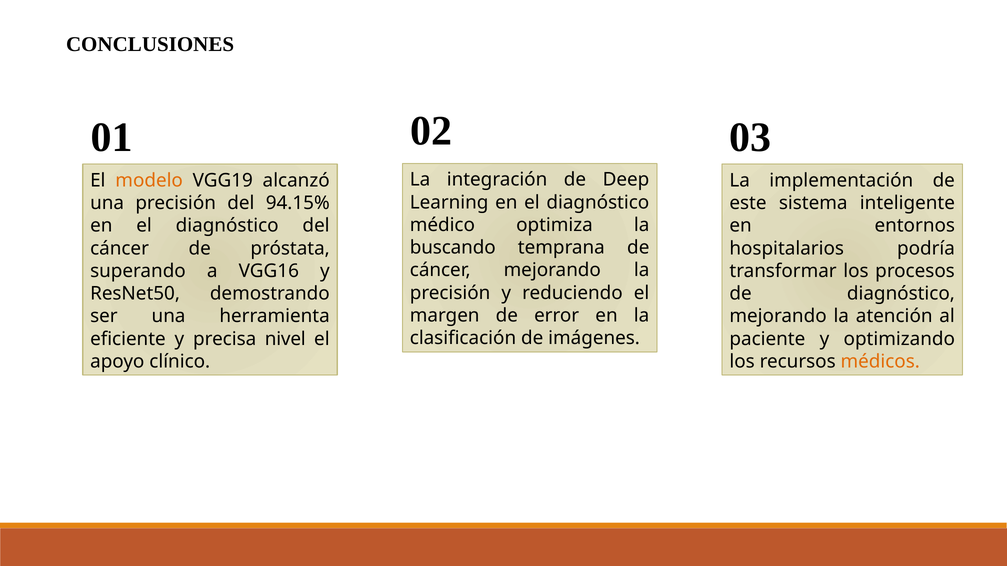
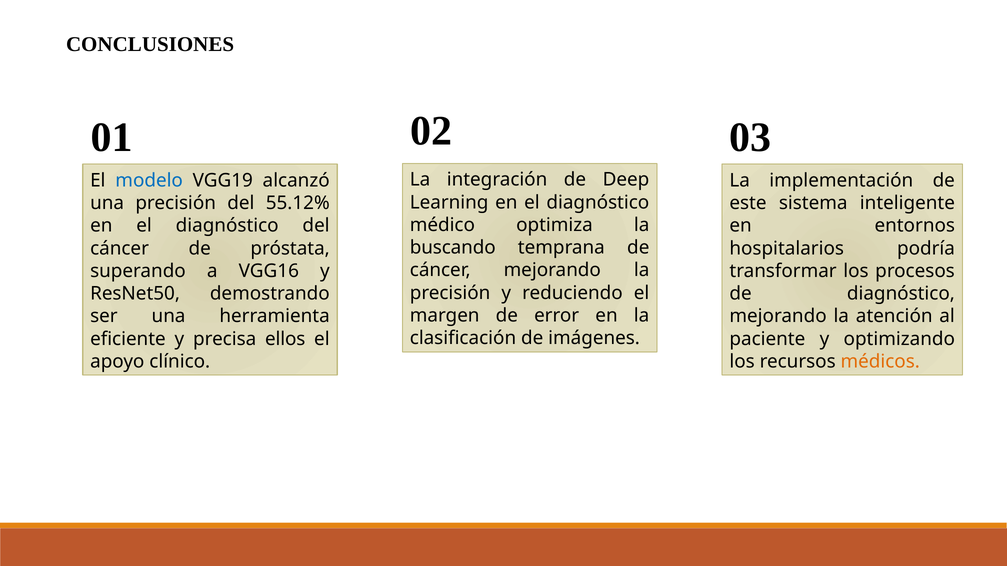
modelo colour: orange -> blue
94.15%: 94.15% -> 55.12%
nivel: nivel -> ellos
